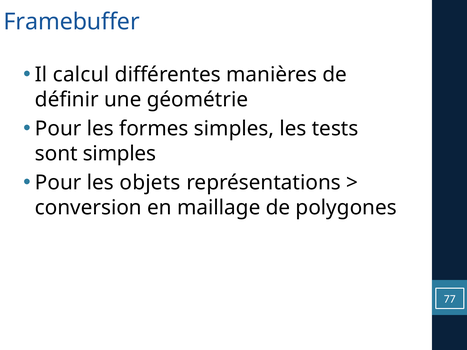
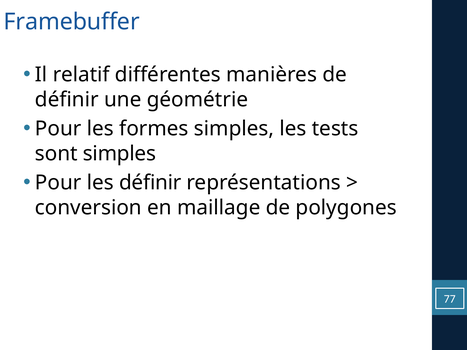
calcul: calcul -> relatif
les objets: objets -> définir
